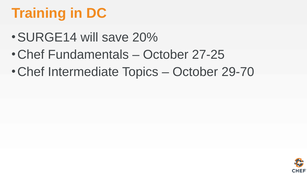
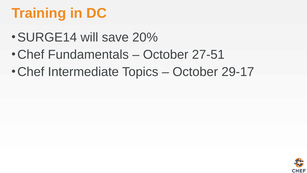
27-25: 27-25 -> 27-51
29-70: 29-70 -> 29-17
